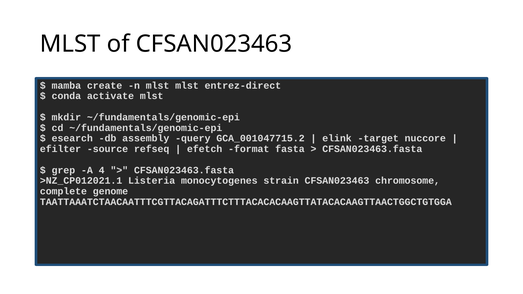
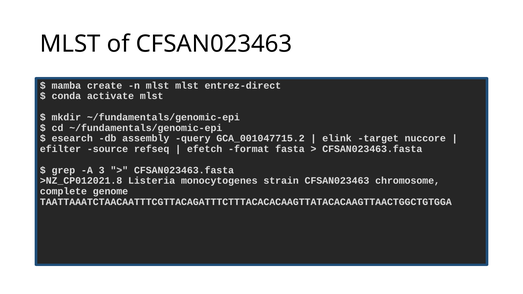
4: 4 -> 3
>NZ_CP012021.1: >NZ_CP012021.1 -> >NZ_CP012021.8
